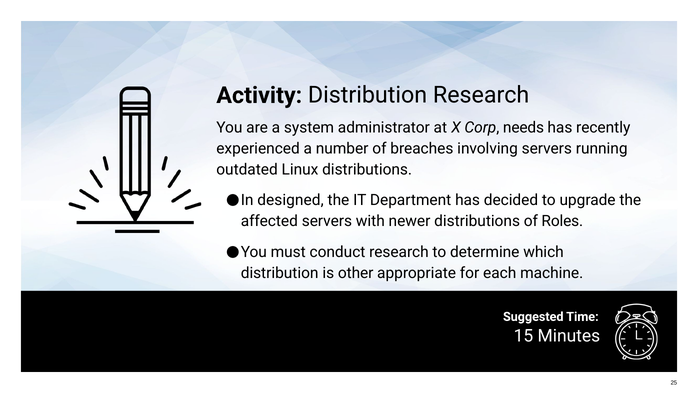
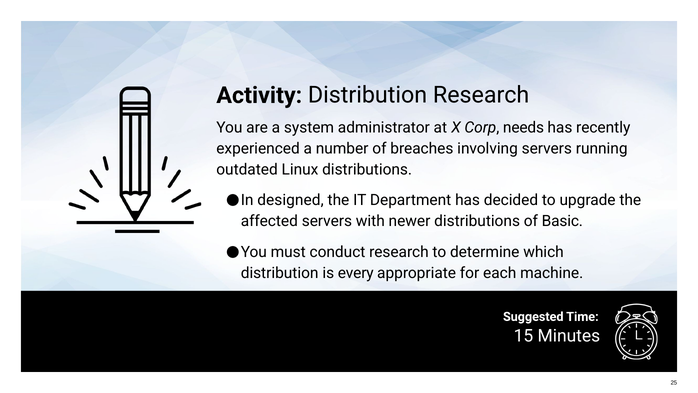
Roles: Roles -> Basic
other: other -> every
